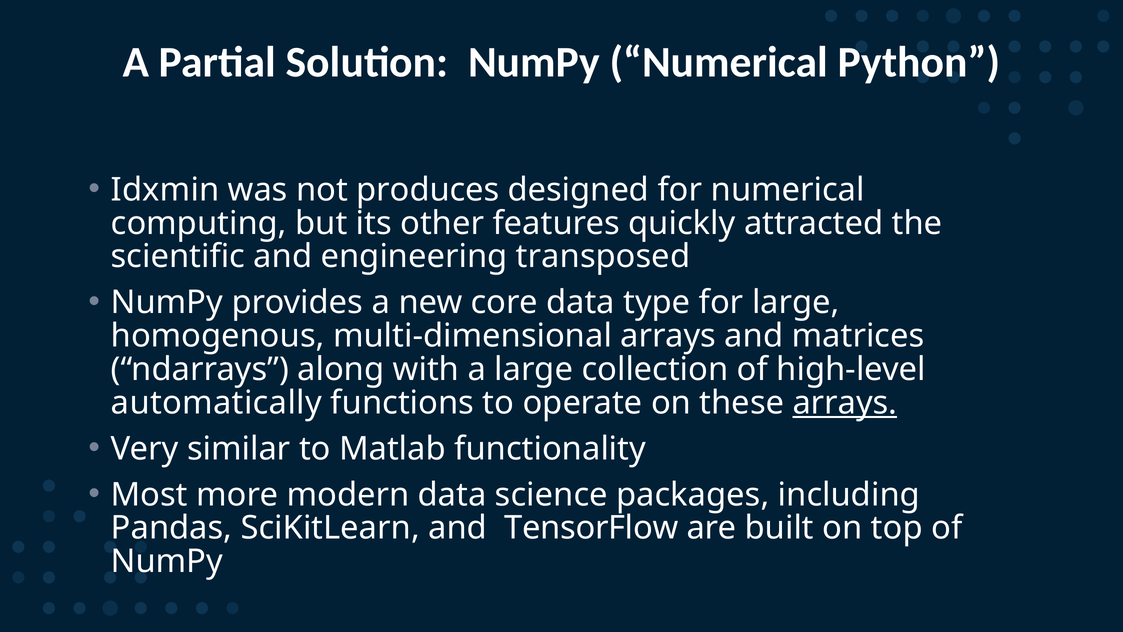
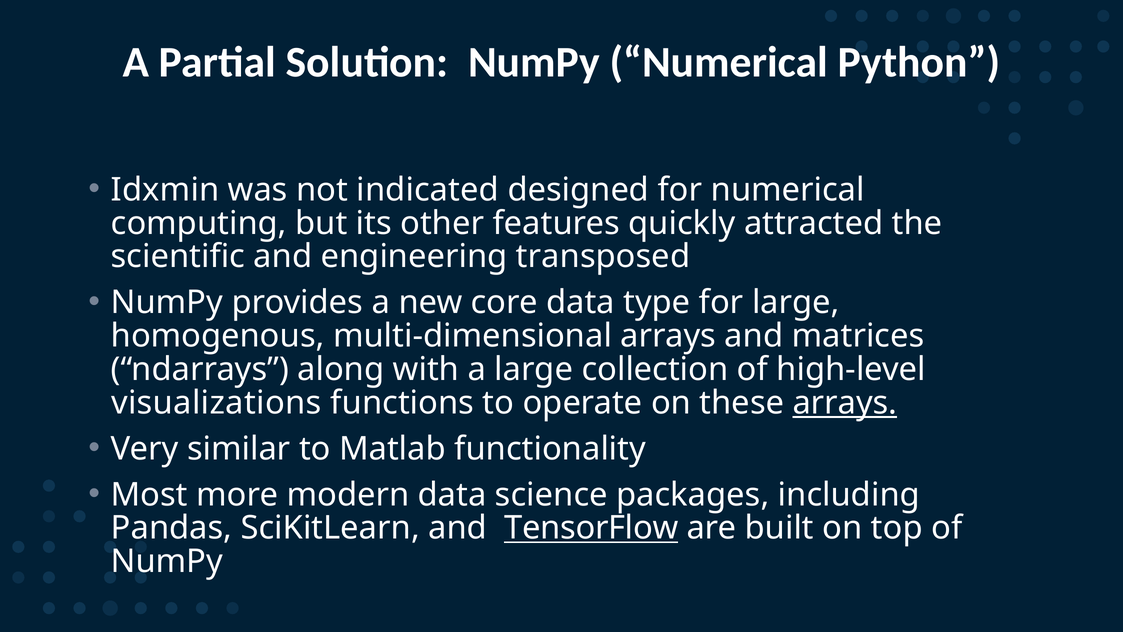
produces: produces -> indicated
automatically: automatically -> visualizations
TensorFlow underline: none -> present
